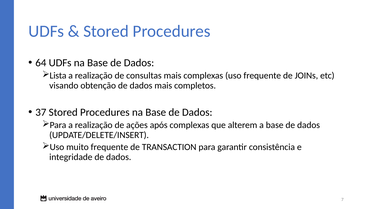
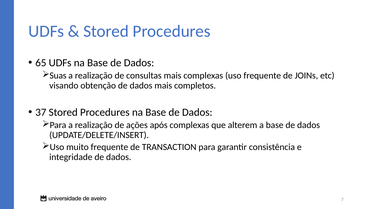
64: 64 -> 65
Lista: Lista -> Suas
